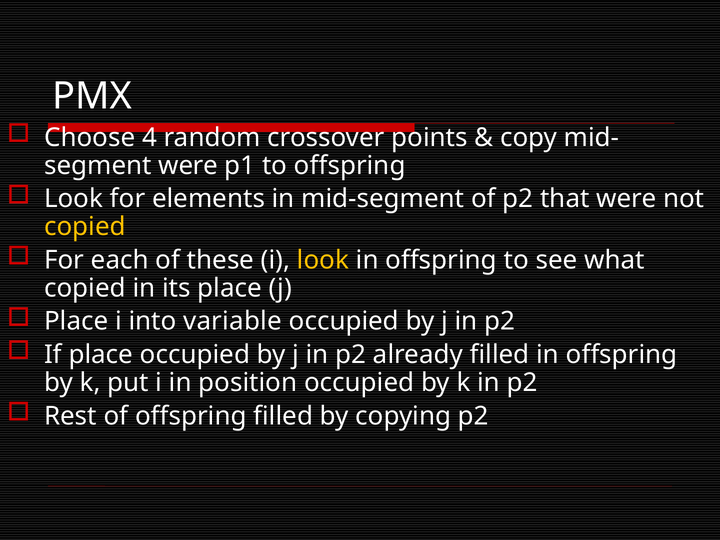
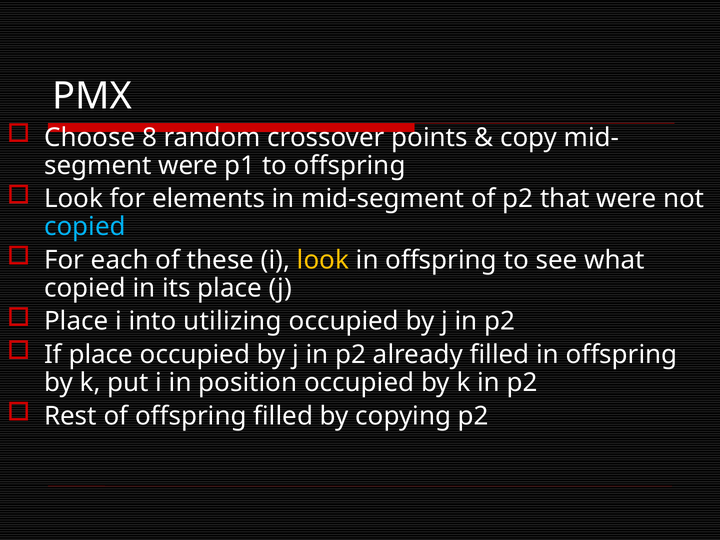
4: 4 -> 8
copied at (85, 227) colour: yellow -> light blue
variable: variable -> utilizing
